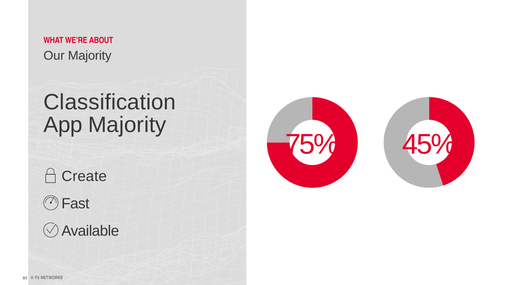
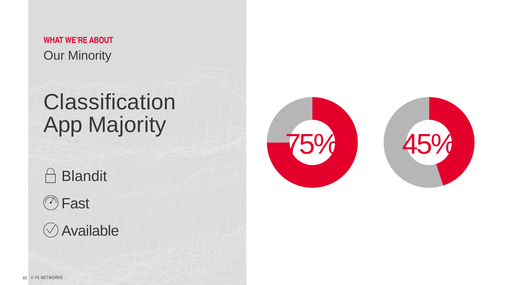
Our Majority: Majority -> Minority
Create: Create -> Blandit
